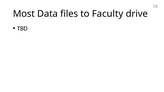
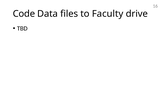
Most: Most -> Code
